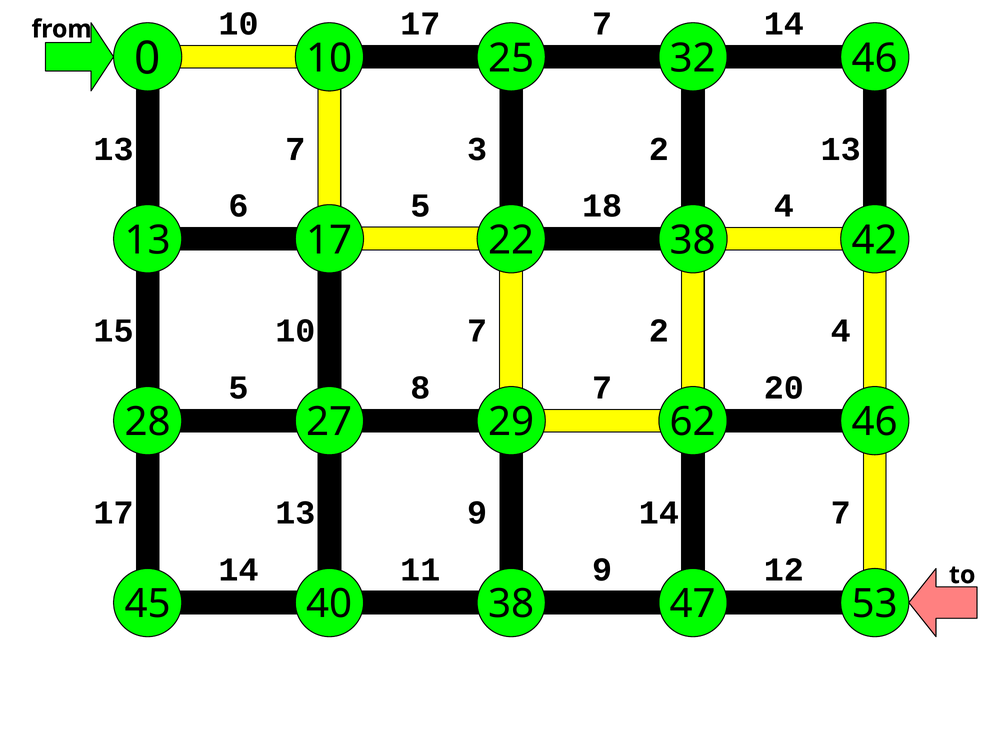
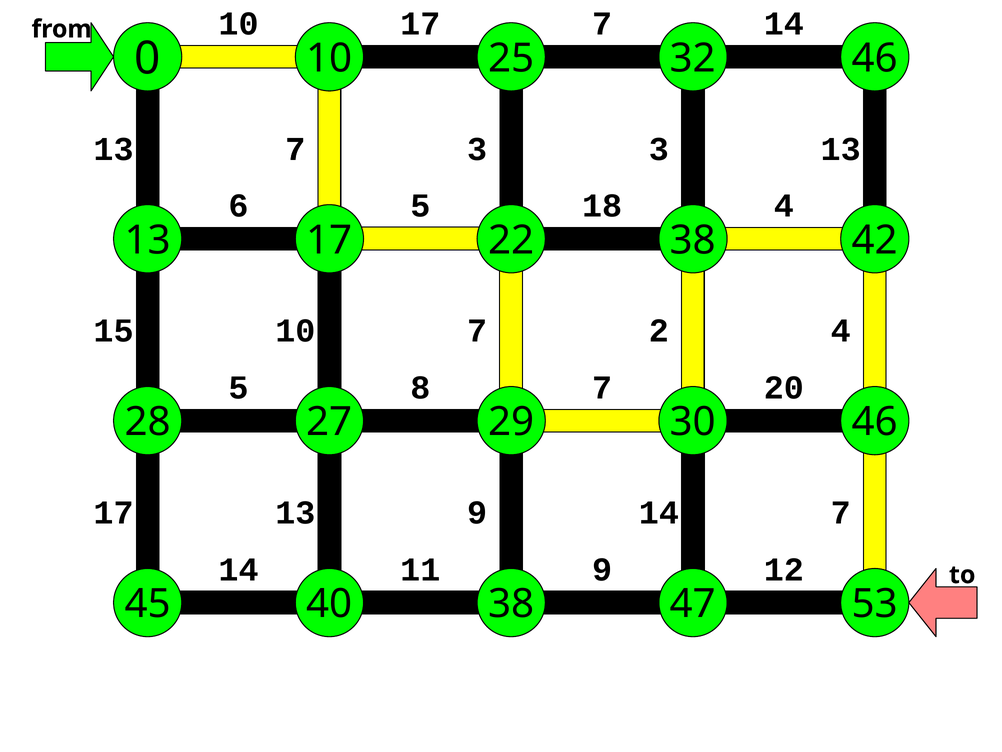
2 at (659, 149): 2 -> 3
62: 62 -> 30
